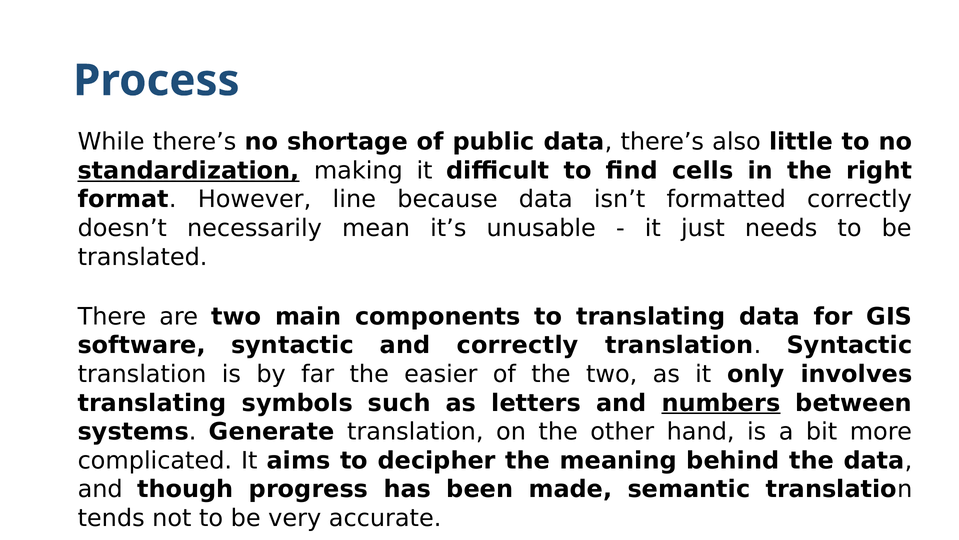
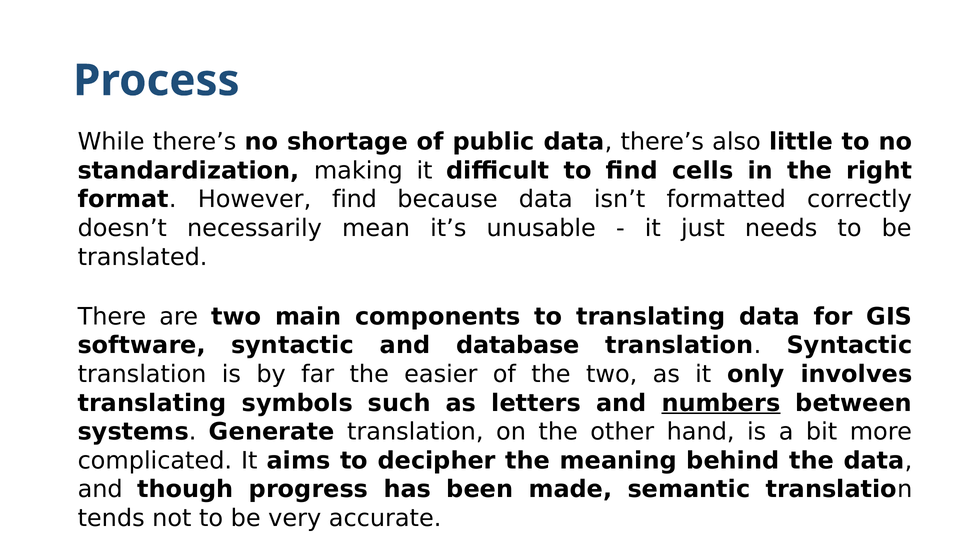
standardization underline: present -> none
However line: line -> find
and correctly: correctly -> database
